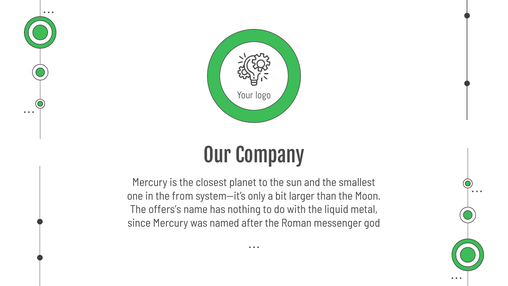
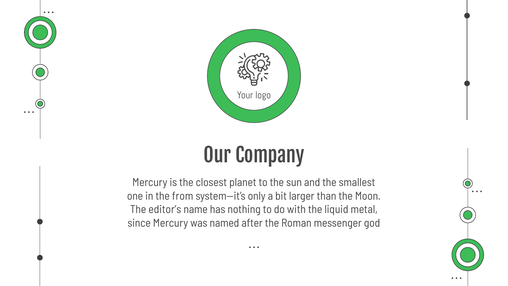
offers’s: offers’s -> editor’s
